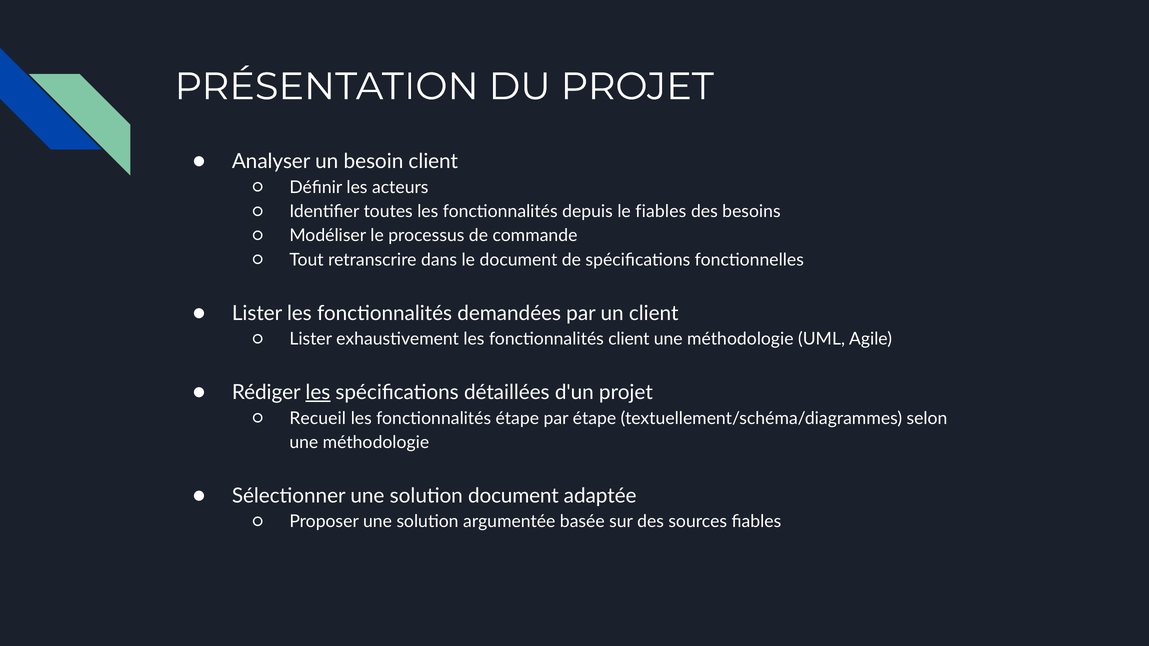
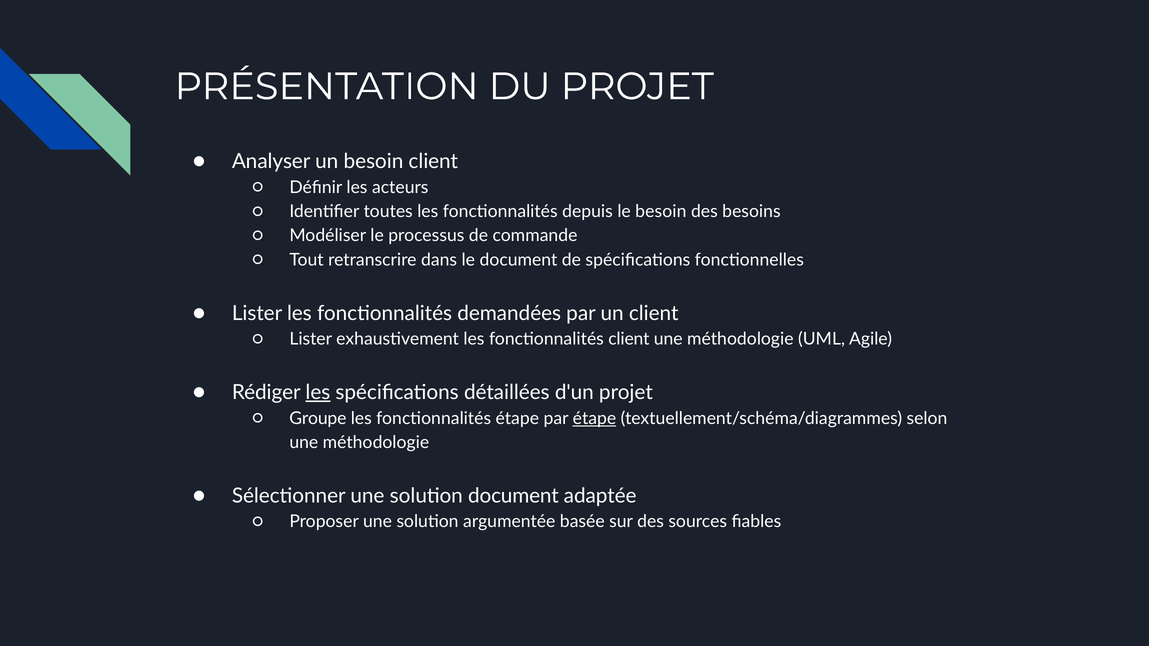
le fiables: fiables -> besoin
Recueil: Recueil -> Groupe
étape at (594, 419) underline: none -> present
